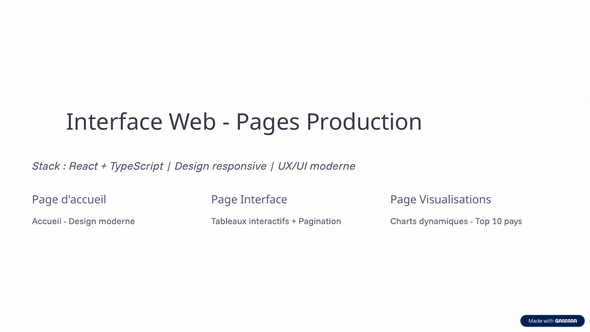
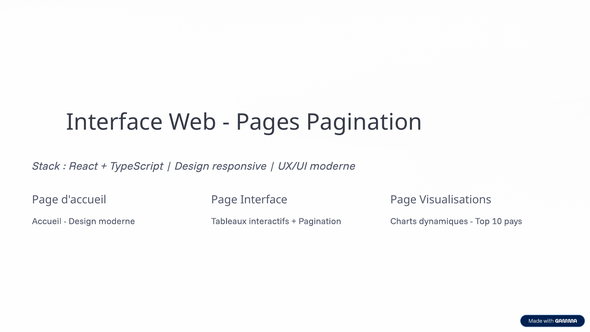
Pages Production: Production -> Pagination
